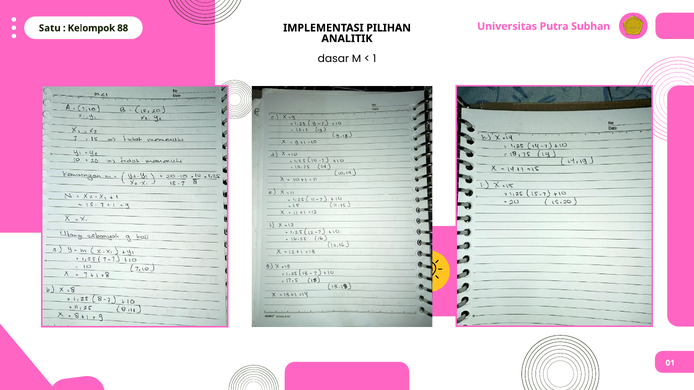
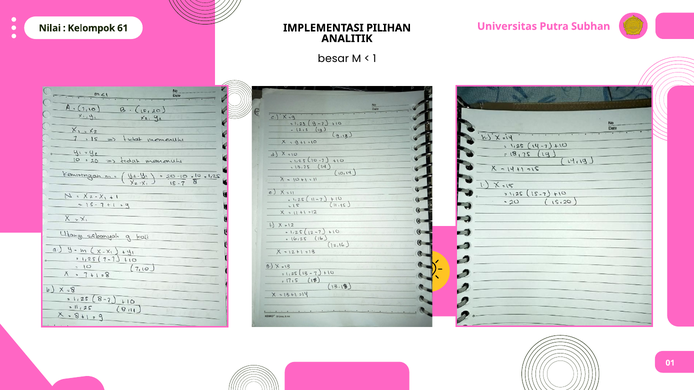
Satu: Satu -> Nilai
88: 88 -> 61
dasar: dasar -> besar
